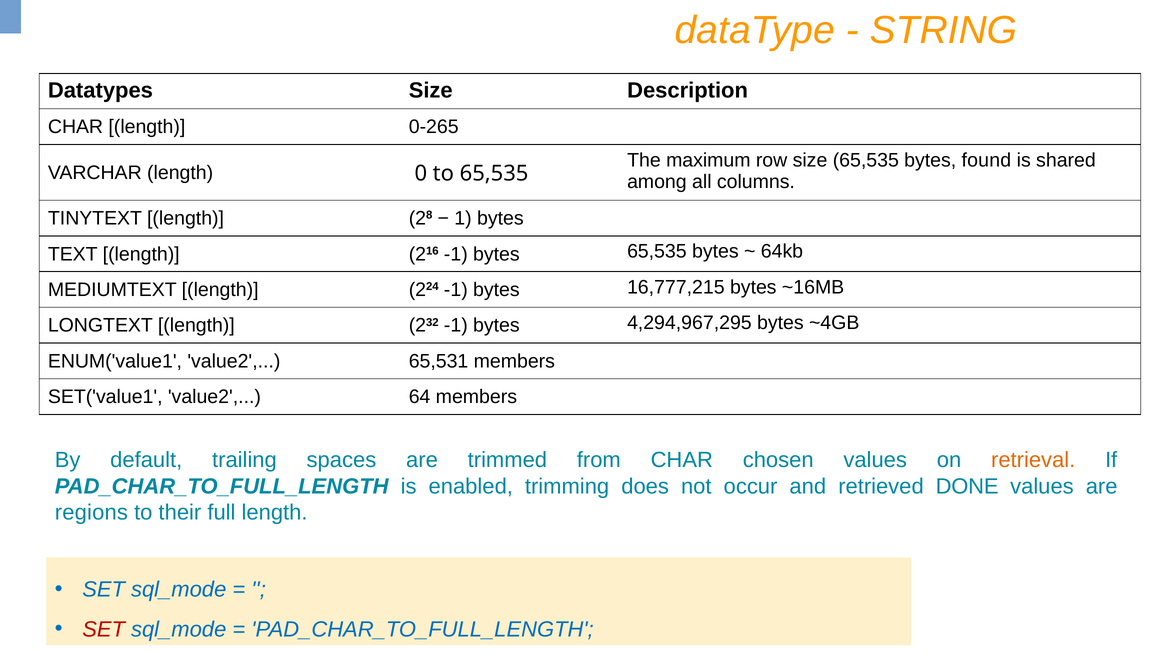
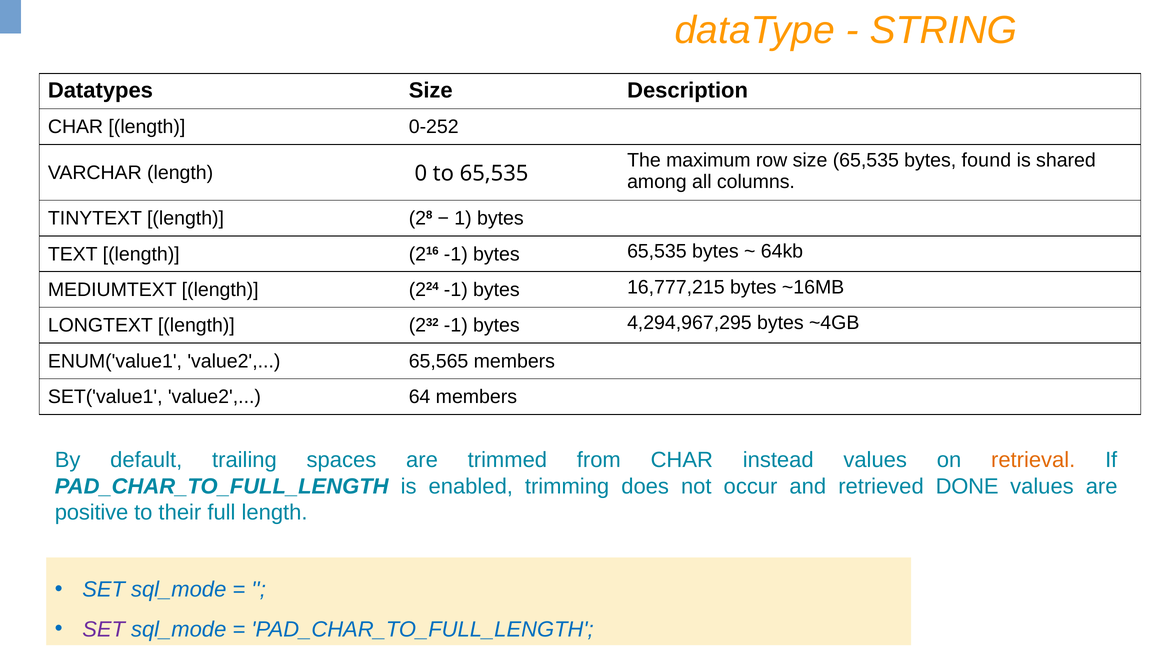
0-265: 0-265 -> 0-252
65,531: 65,531 -> 65,565
chosen: chosen -> instead
regions: regions -> positive
SET at (104, 629) colour: red -> purple
